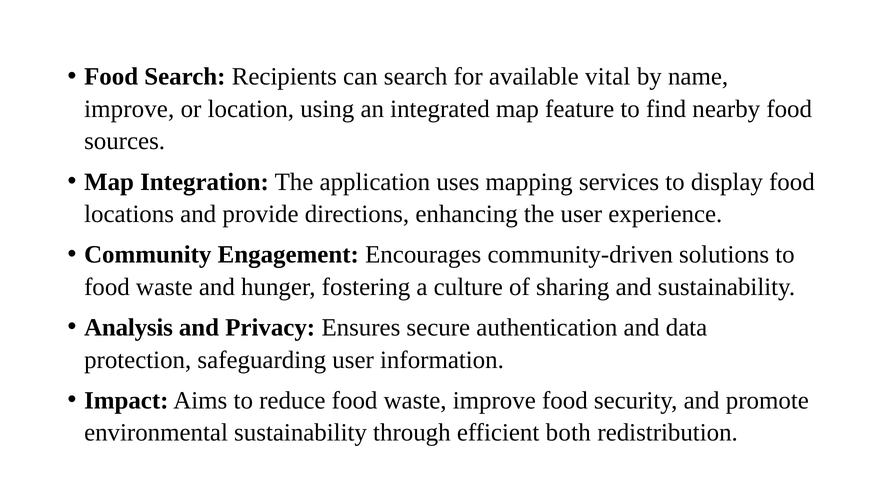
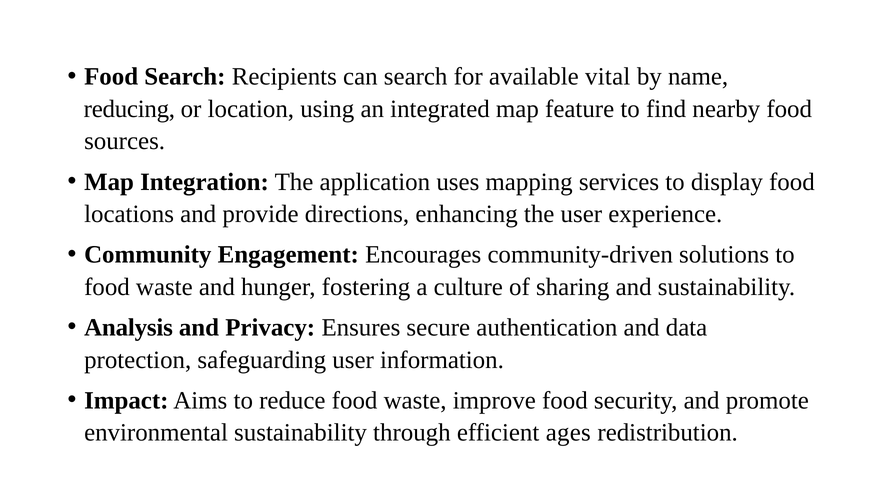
improve at (129, 109): improve -> reducing
both: both -> ages
